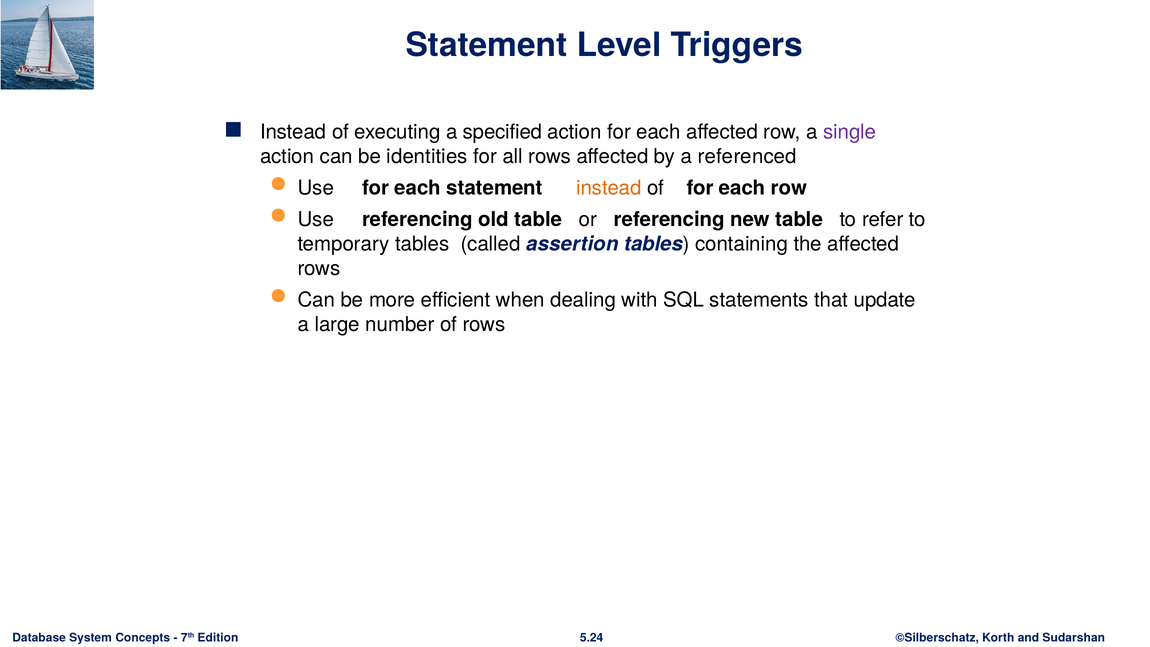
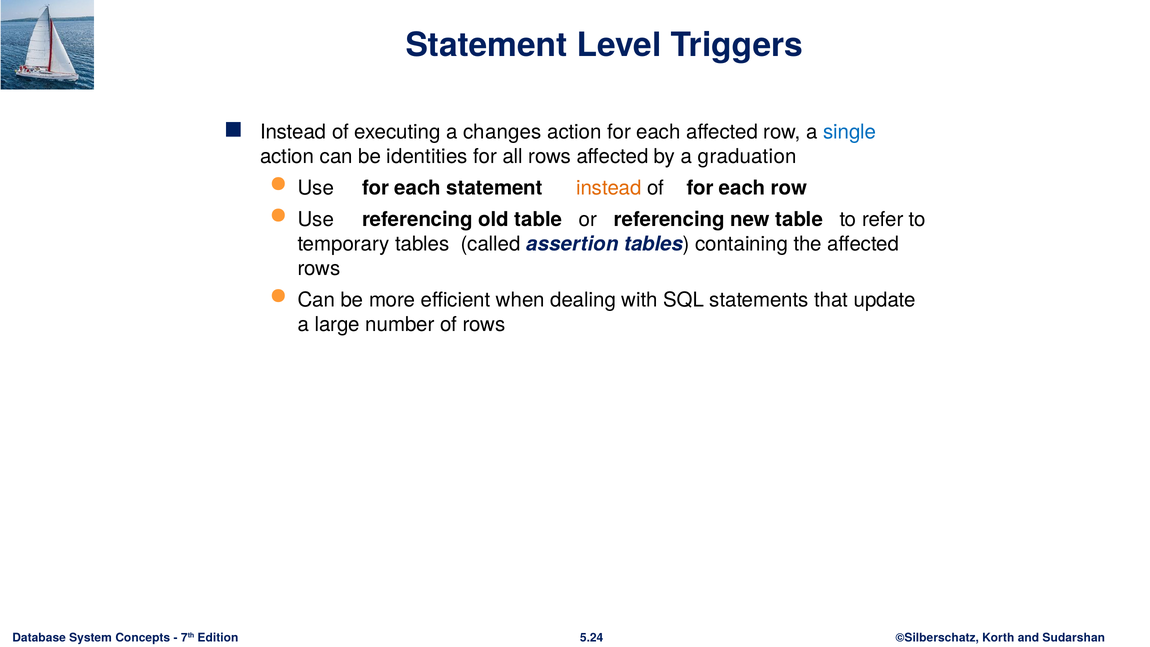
specified: specified -> changes
single colour: purple -> blue
referenced: referenced -> graduation
